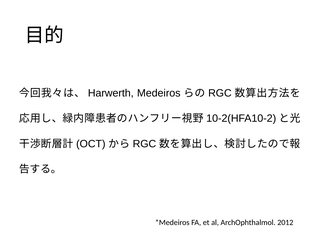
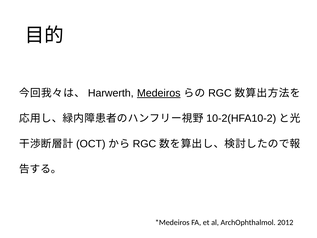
Medeiros underline: none -> present
